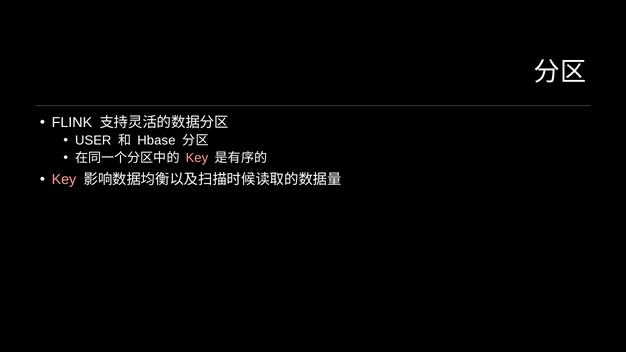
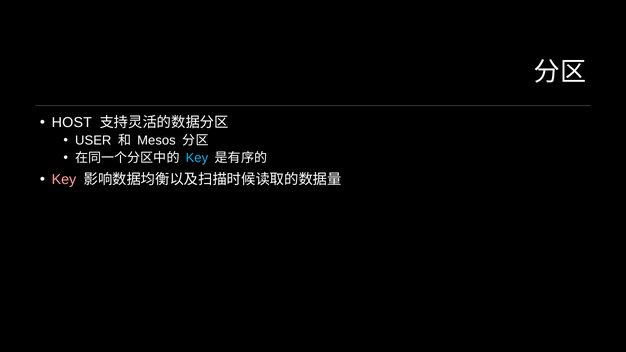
FLINK: FLINK -> HOST
Hbase: Hbase -> Mesos
Key at (197, 158) colour: pink -> light blue
